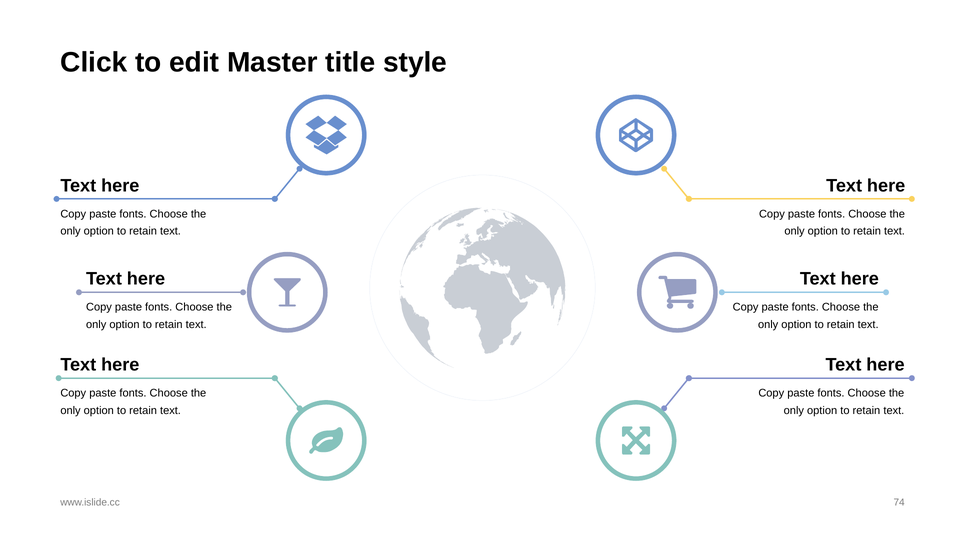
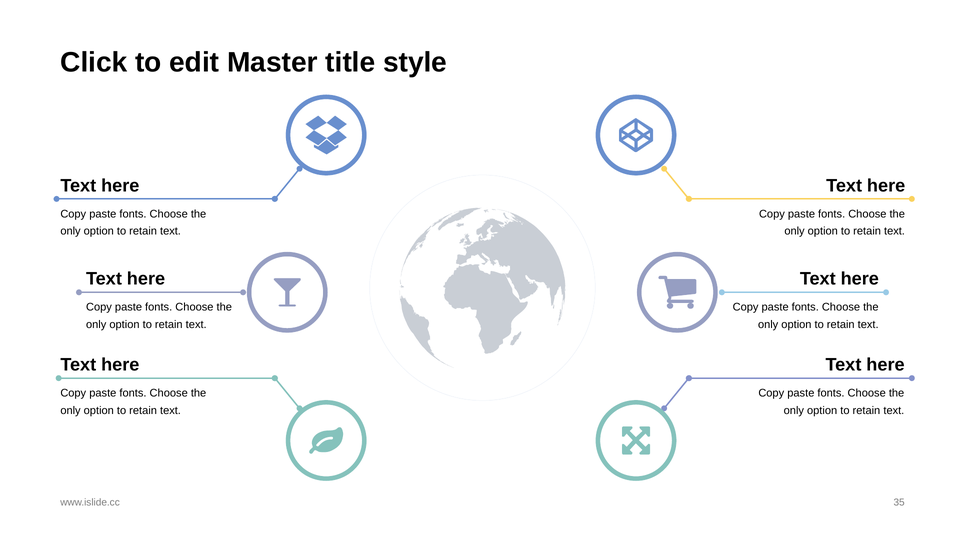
74: 74 -> 35
